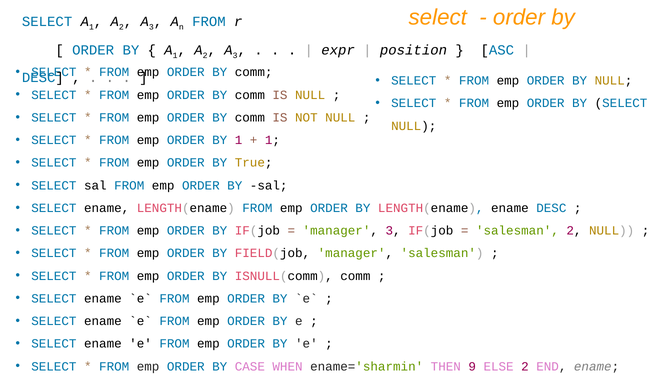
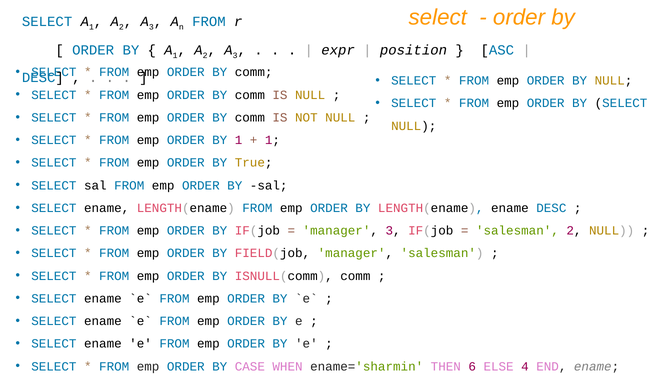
9: 9 -> 6
ELSE 2: 2 -> 4
